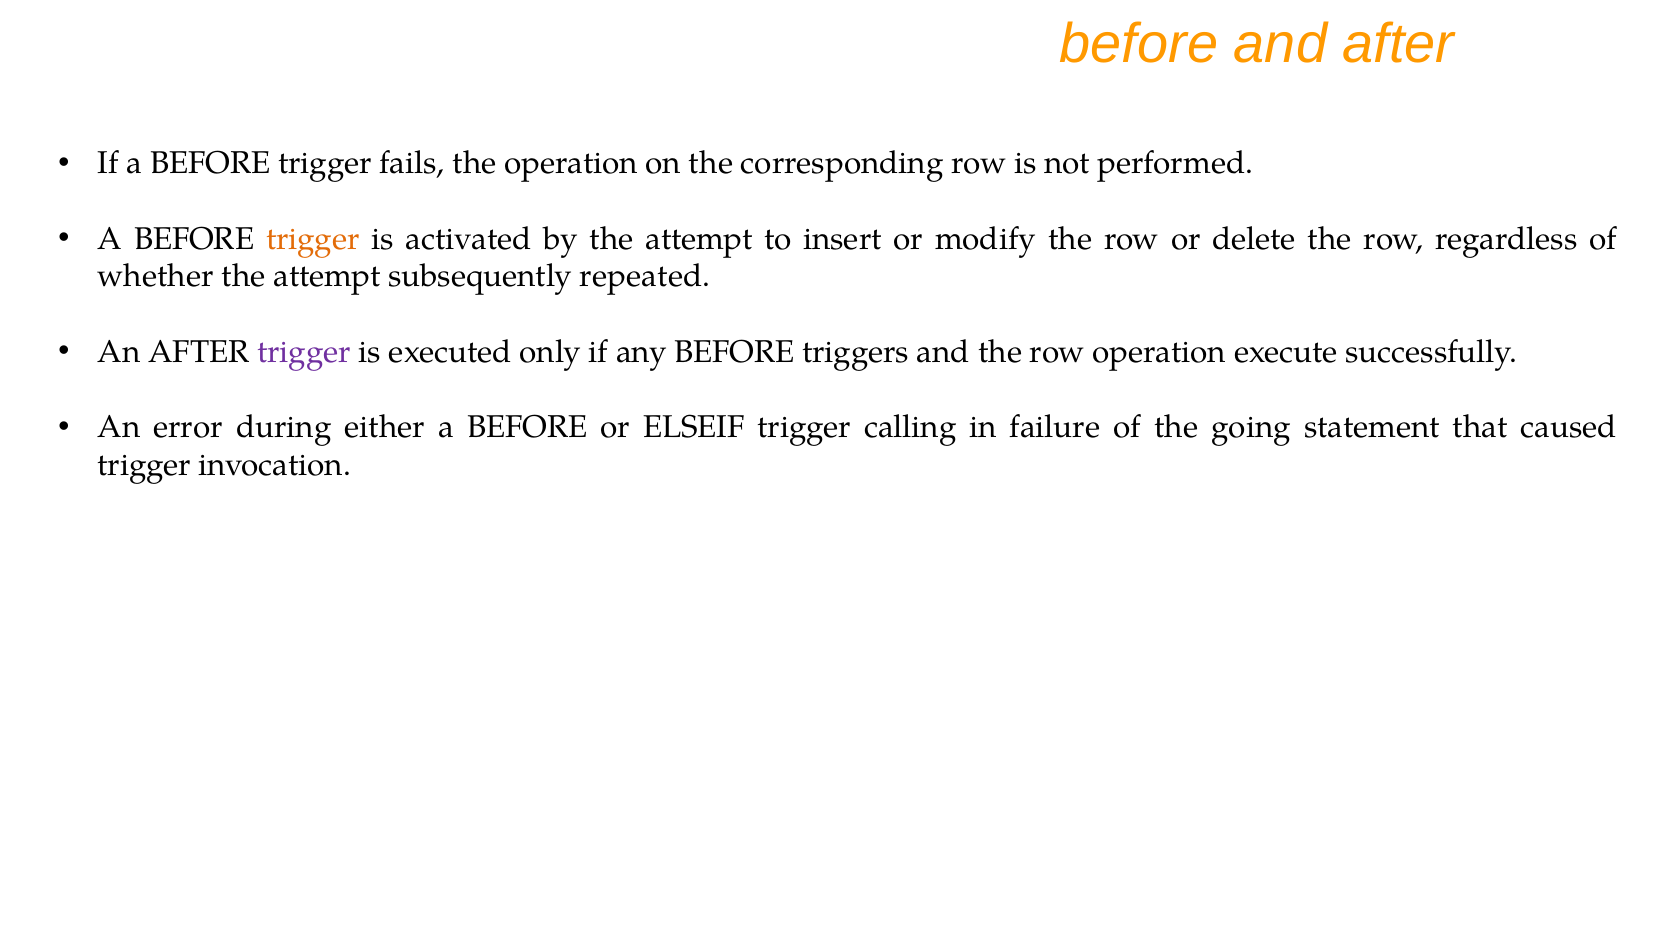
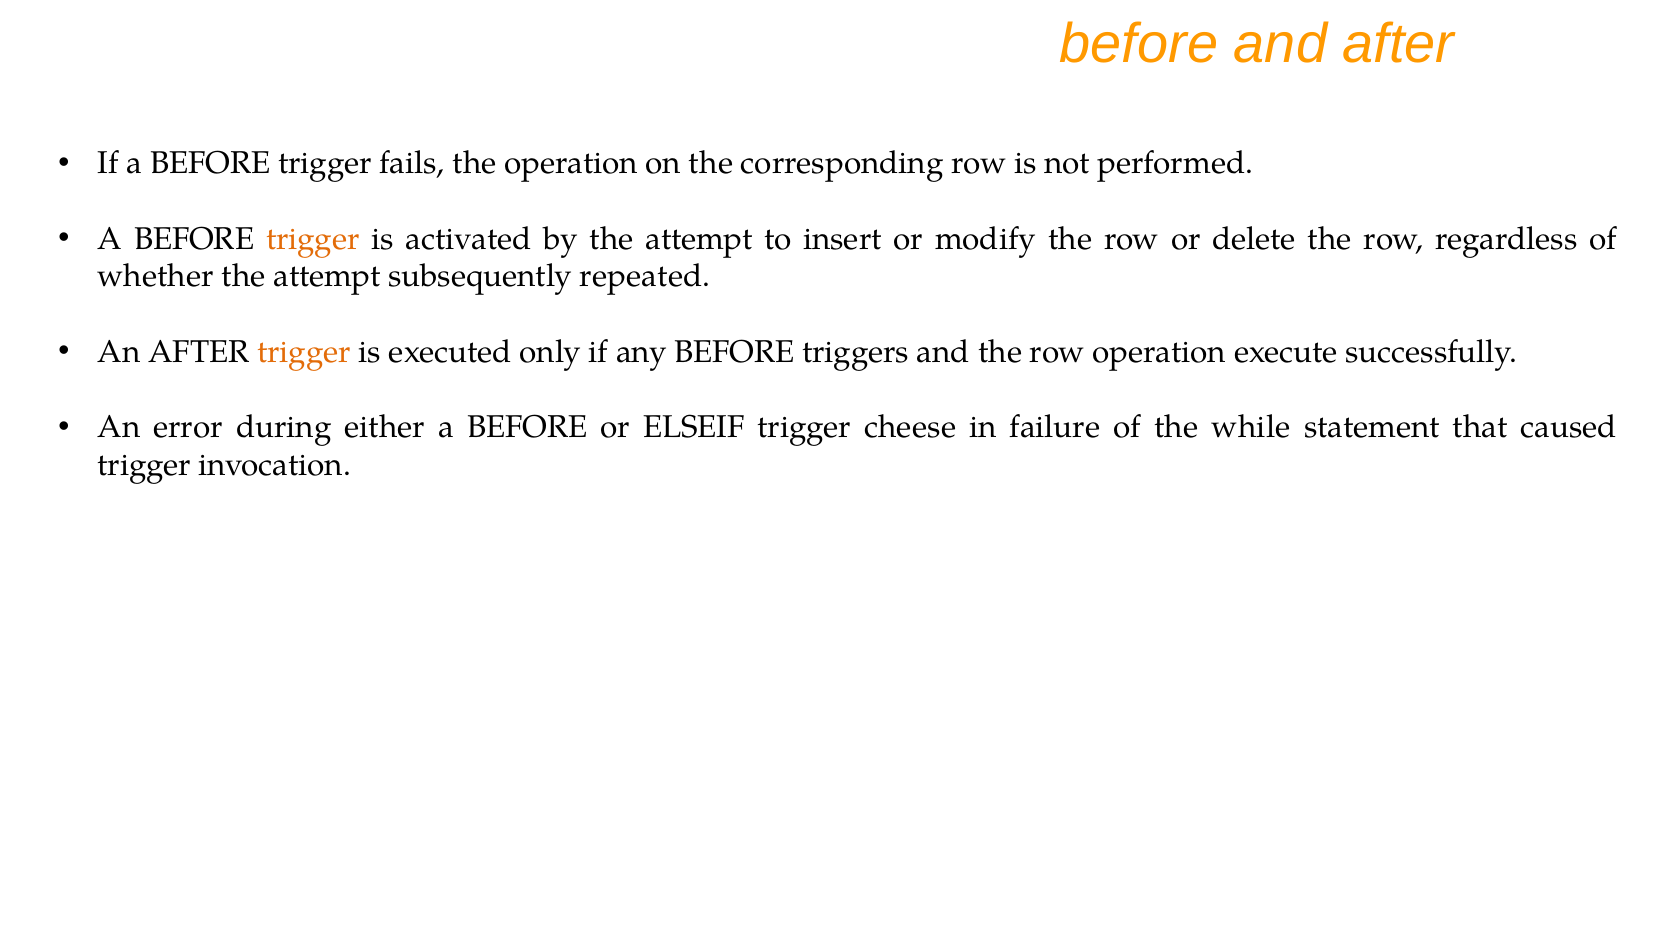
trigger at (304, 352) colour: purple -> orange
calling: calling -> cheese
going: going -> while
